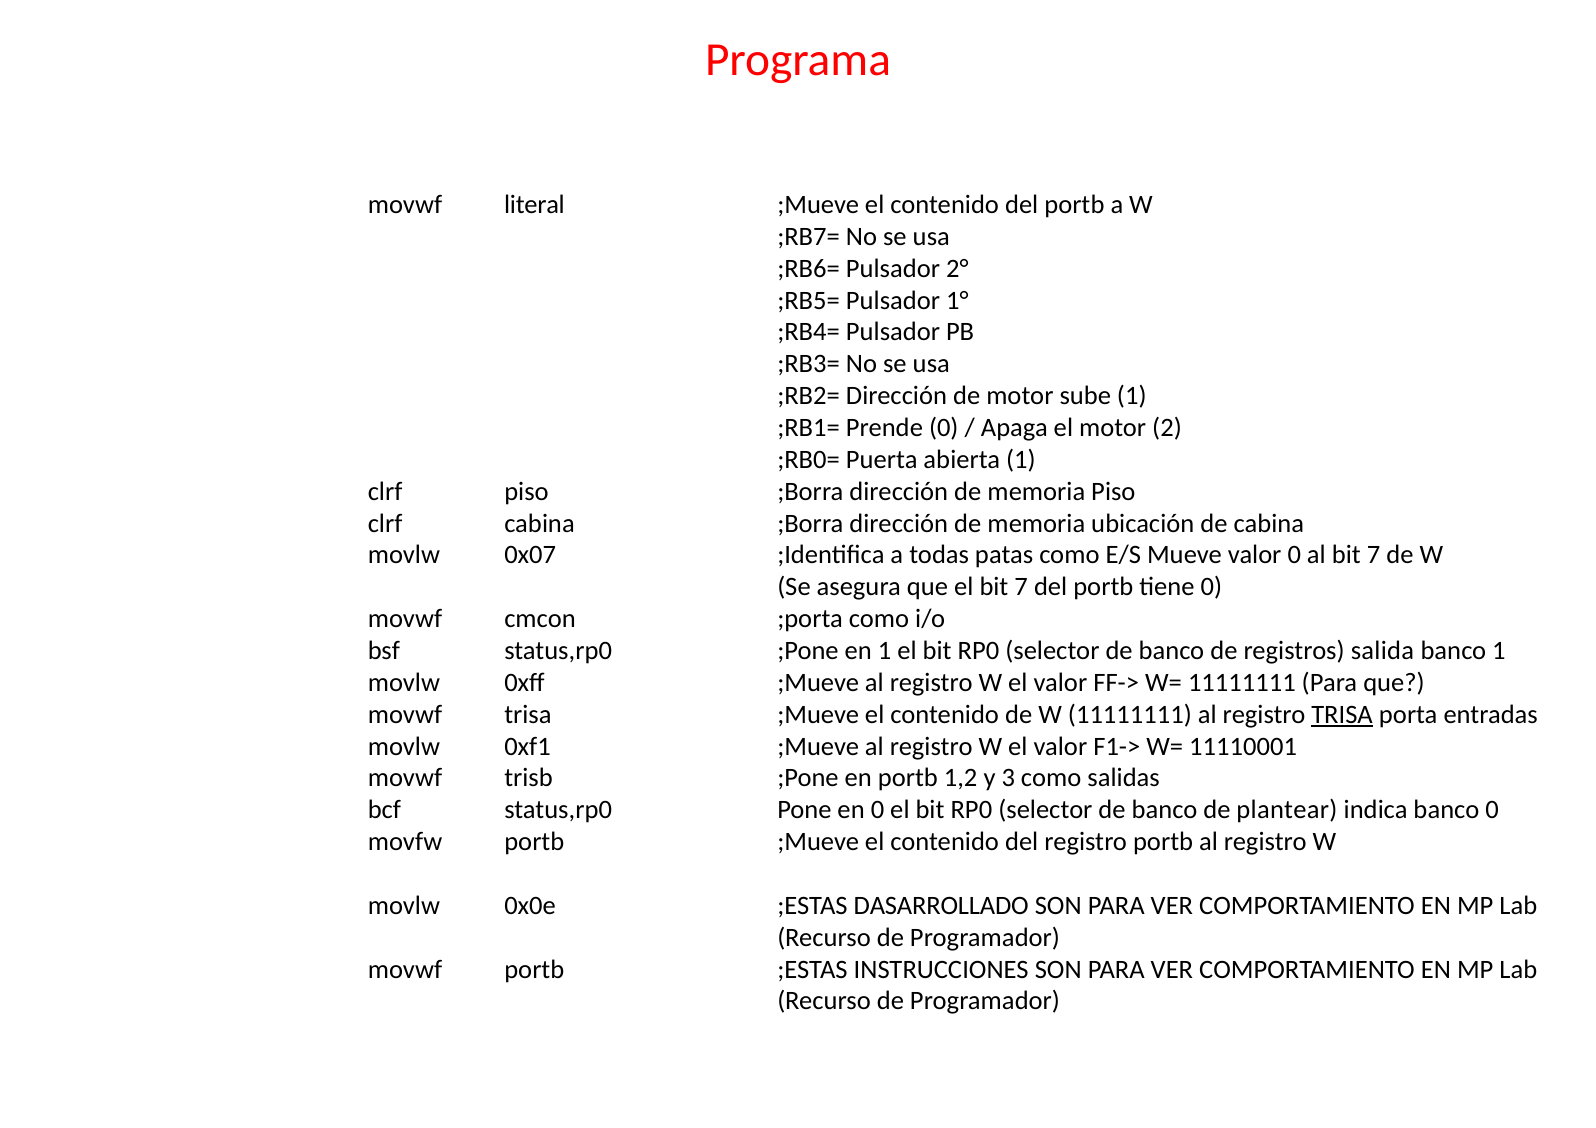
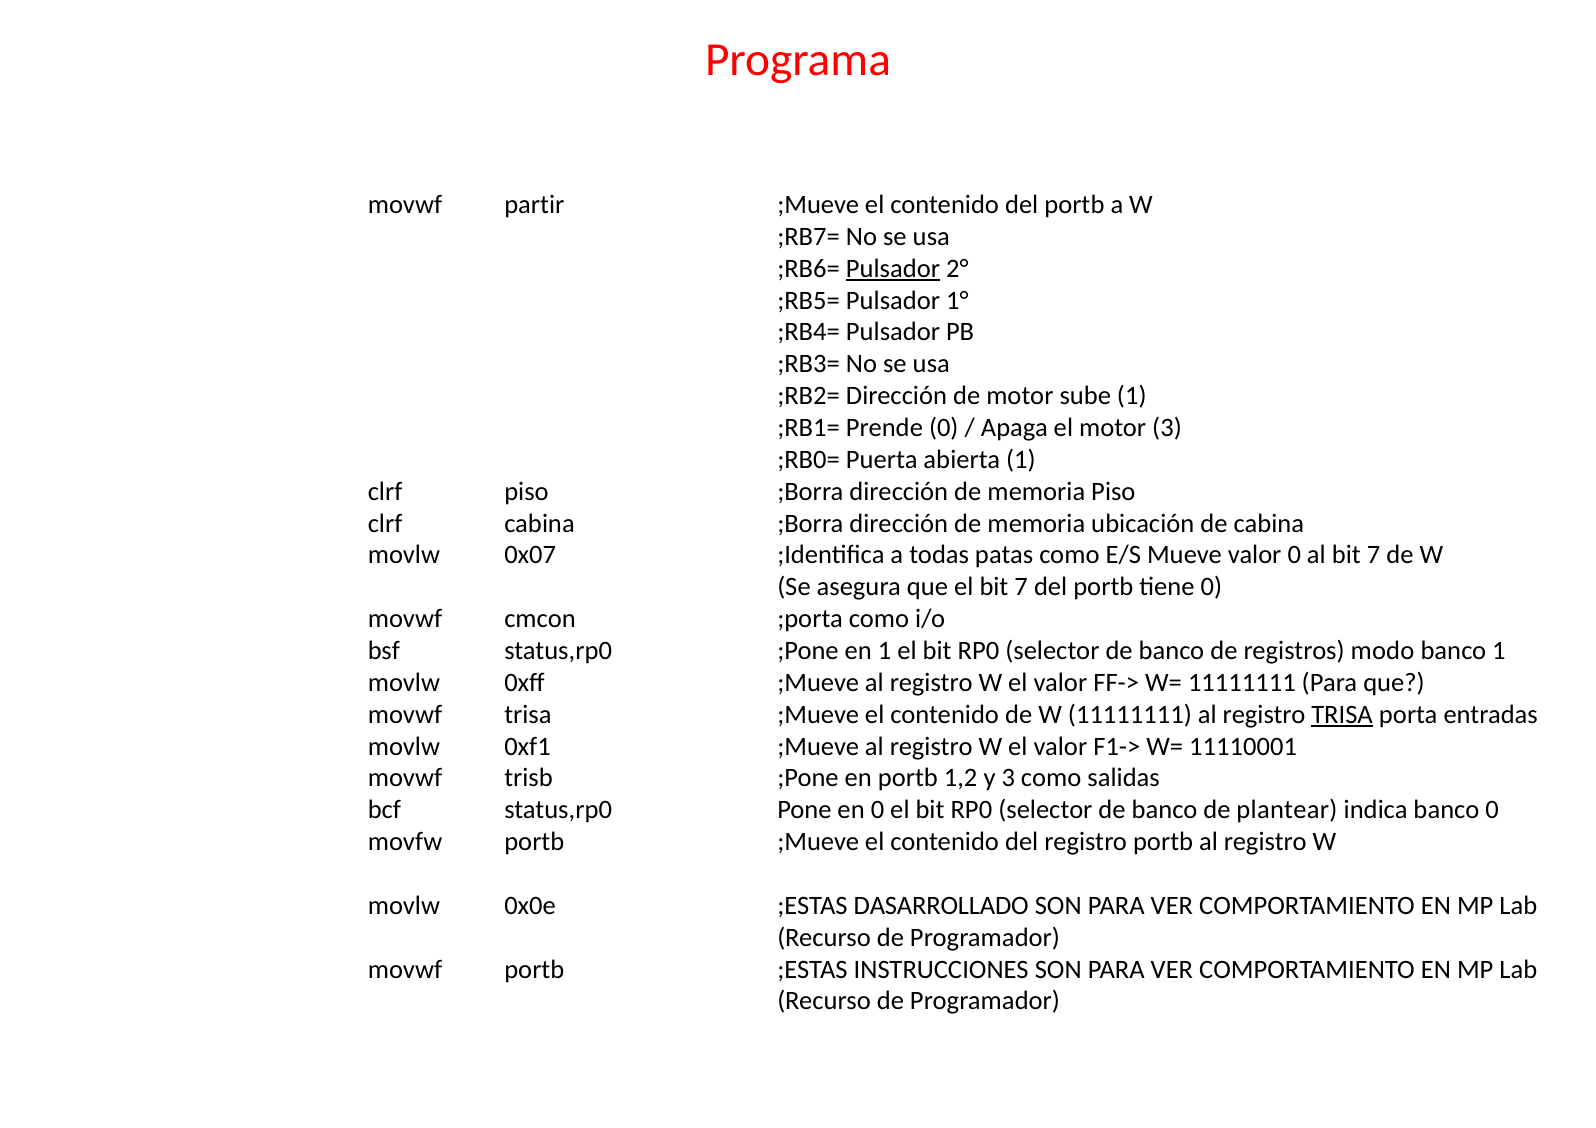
literal: literal -> partir
Pulsador at (893, 269) underline: none -> present
motor 2: 2 -> 3
salida: salida -> modo
